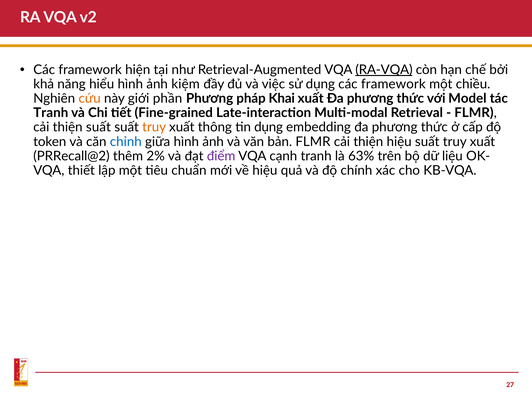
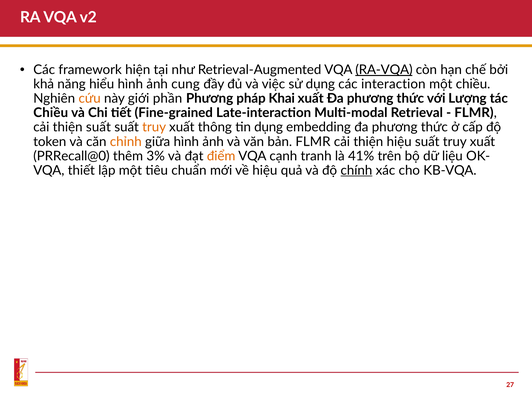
kiệm: kiệm -> cung
dụng các framework: framework -> interaction
Model: Model -> Lượng
Tranh at (51, 113): Tranh -> Chiều
chỉnh colour: blue -> orange
PRRecall@2: PRRecall@2 -> PRRecall@0
2%: 2% -> 3%
điểm colour: purple -> orange
63%: 63% -> 41%
chính underline: none -> present
